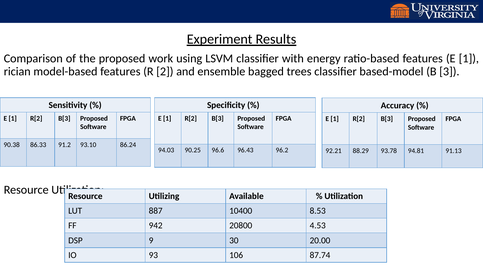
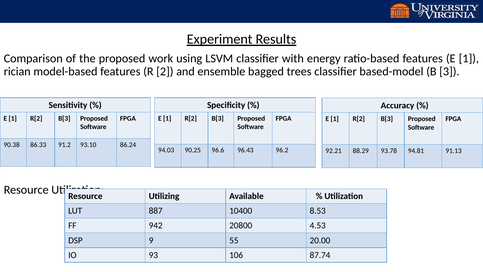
30: 30 -> 55
